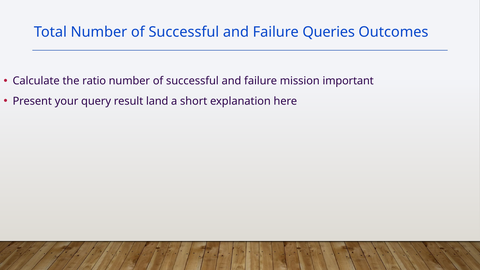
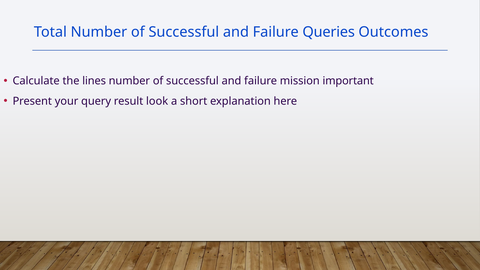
ratio: ratio -> lines
land: land -> look
